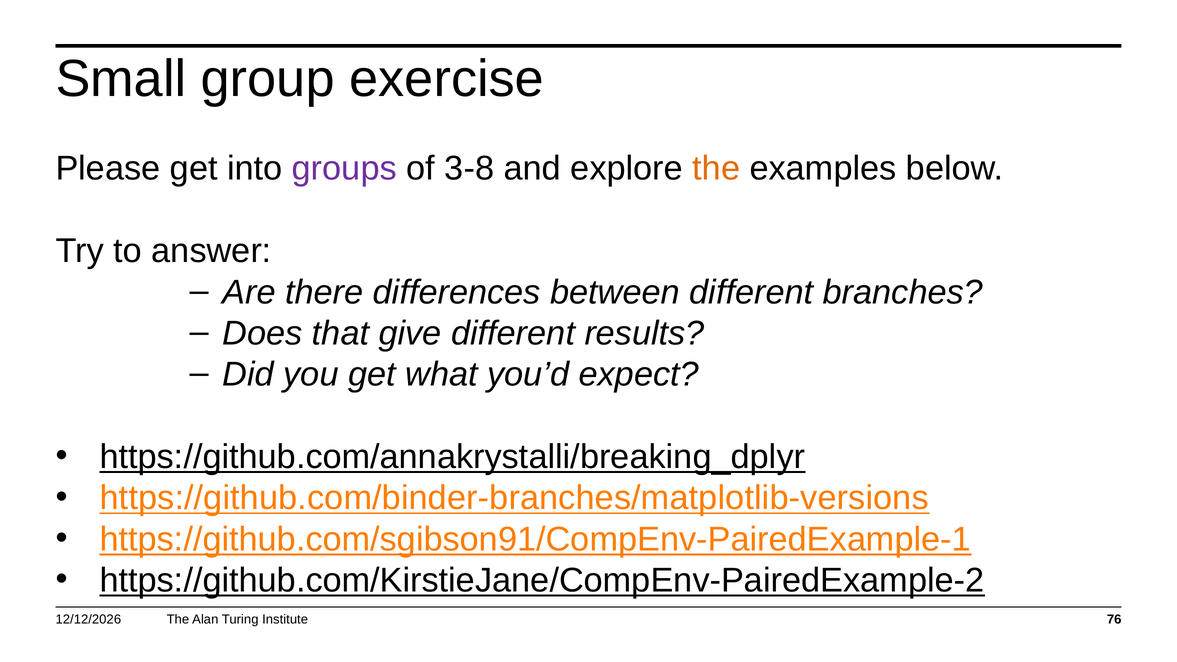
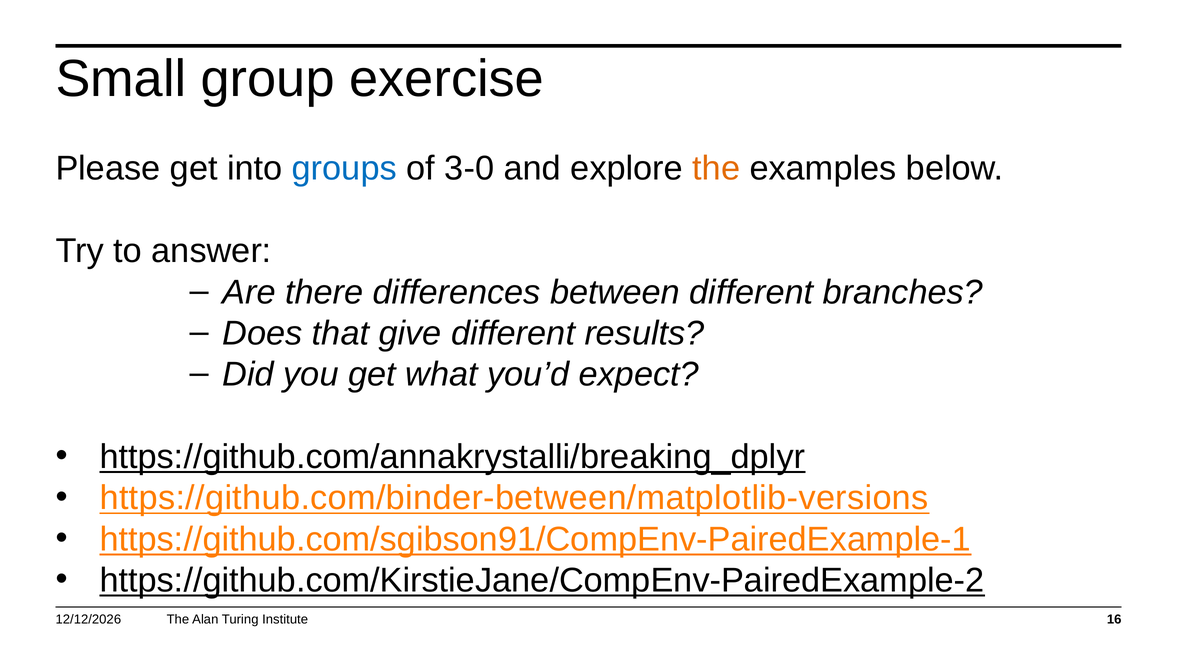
groups colour: purple -> blue
3-8: 3-8 -> 3-0
https://github.com/binder-branches/matplotlib-versions: https://github.com/binder-branches/matplotlib-versions -> https://github.com/binder-between/matplotlib-versions
76: 76 -> 16
